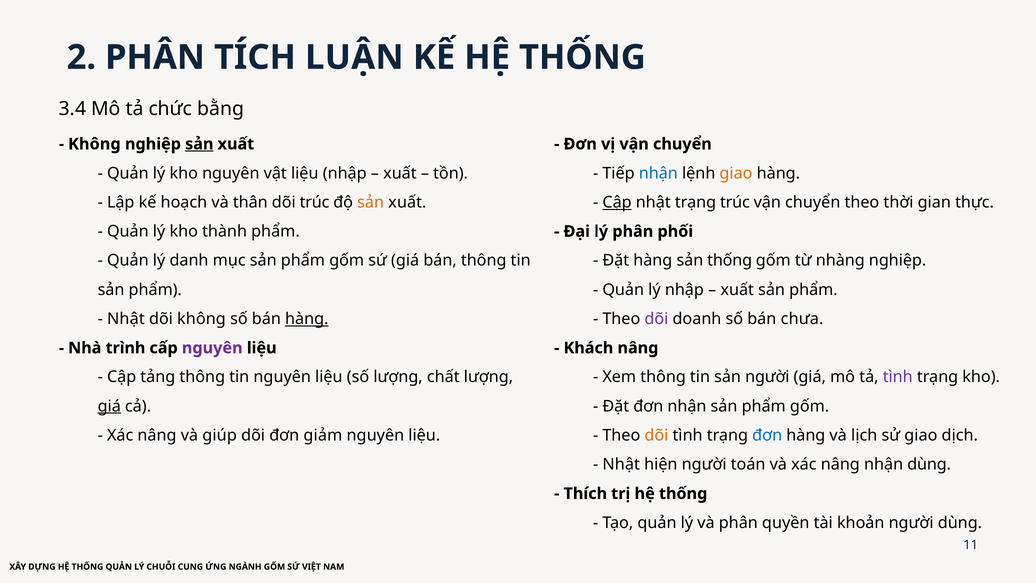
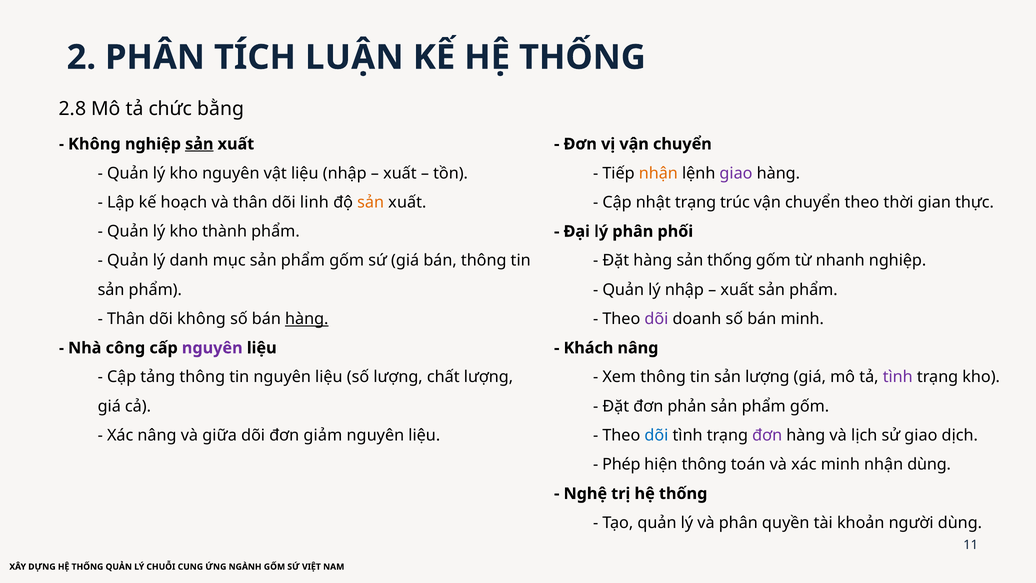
3.4: 3.4 -> 2.8
nhận at (658, 173) colour: blue -> orange
giao at (736, 173) colour: orange -> purple
dõi trúc: trúc -> linh
Cập at (617, 202) underline: present -> none
nhàng: nhàng -> nhanh
Nhật at (126, 319): Nhật -> Thân
bán chưa: chưa -> minh
trình: trình -> công
sản người: người -> lượng
giá at (109, 406) underline: present -> none
đơn nhận: nhận -> phản
giúp: giúp -> giữa
dõi at (656, 435) colour: orange -> blue
đơn at (767, 435) colour: blue -> purple
Nhật at (621, 464): Nhật -> Phép
hiện người: người -> thông
và xác nâng: nâng -> minh
Thích: Thích -> Nghệ
